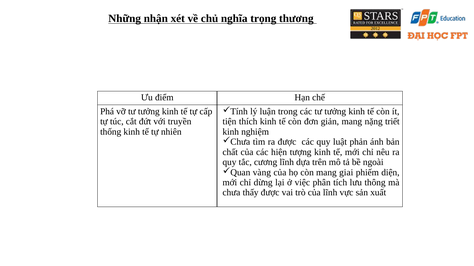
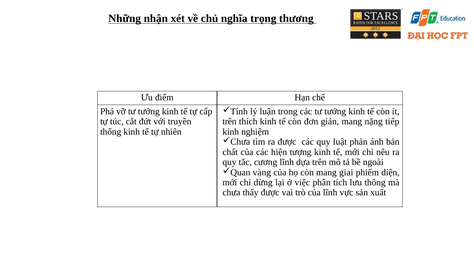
tiện at (229, 122): tiện -> trên
triết: triết -> tiếp
